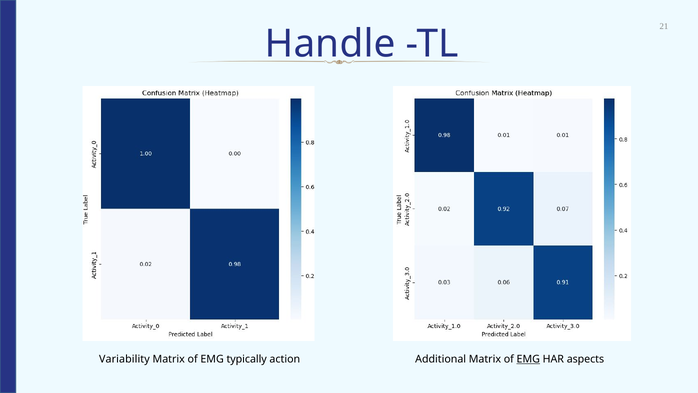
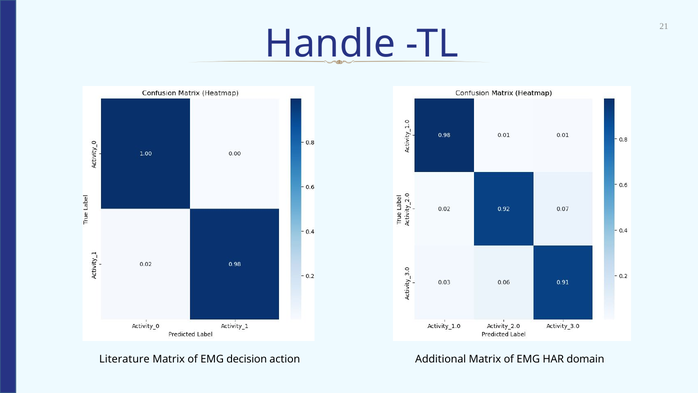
Variability: Variability -> Literature
typically: typically -> decision
EMG at (528, 359) underline: present -> none
aspects: aspects -> domain
